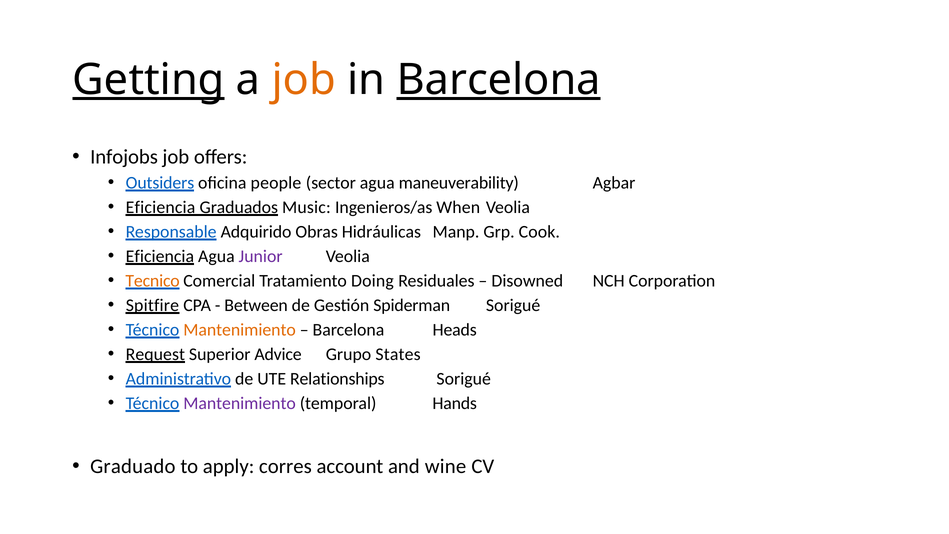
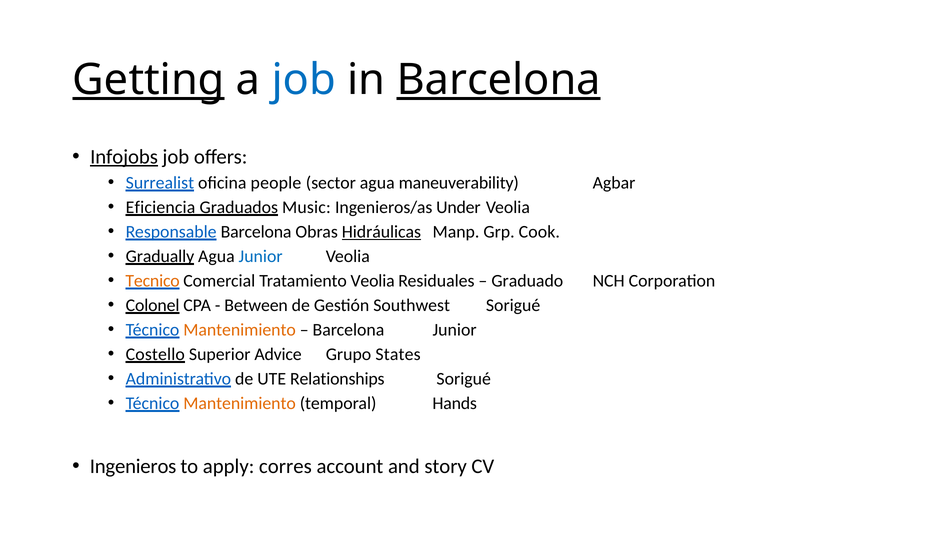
job at (304, 80) colour: orange -> blue
Infojobs underline: none -> present
Outsiders: Outsiders -> Surrealist
When: When -> Under
Responsable Adquirido: Adquirido -> Barcelona
Hidráulicas underline: none -> present
Eficiencia at (160, 256): Eficiencia -> Gradually
Junior at (261, 256) colour: purple -> blue
Tratamiento Doing: Doing -> Veolia
Disowned: Disowned -> Graduado
Spitfire: Spitfire -> Colonel
Spiderman: Spiderman -> Southwest
Barcelona Heads: Heads -> Junior
Request: Request -> Costello
Mantenimiento at (240, 403) colour: purple -> orange
Graduado: Graduado -> Ingenieros
wine: wine -> story
